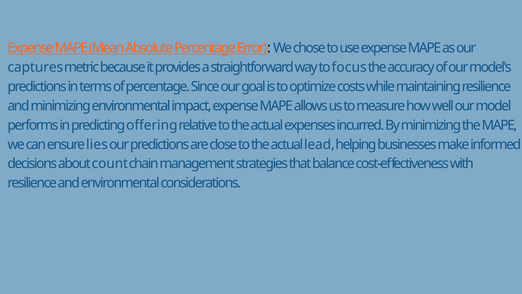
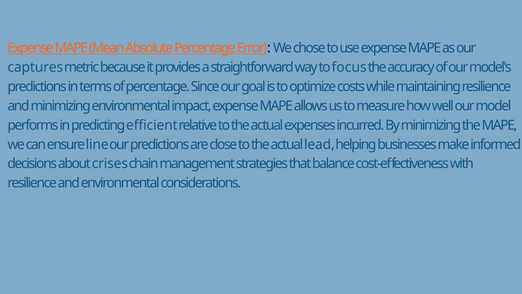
offering: offering -> efficient
lies: lies -> line
count: count -> crises
